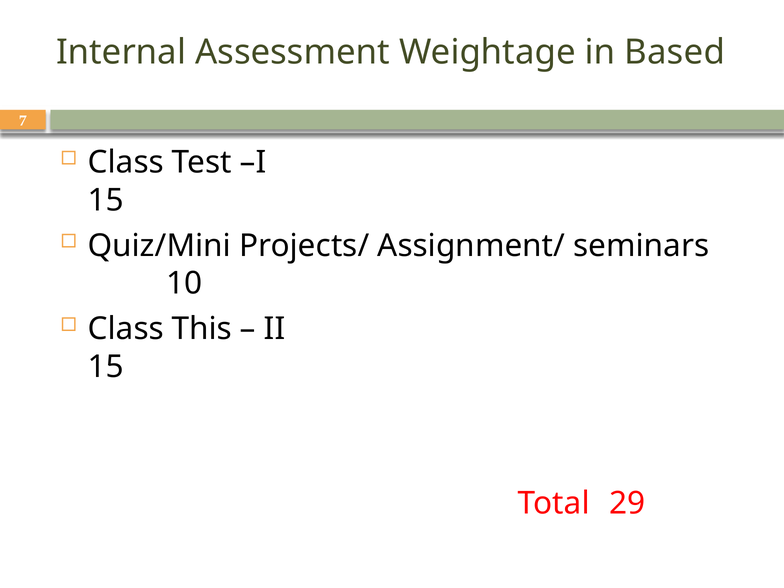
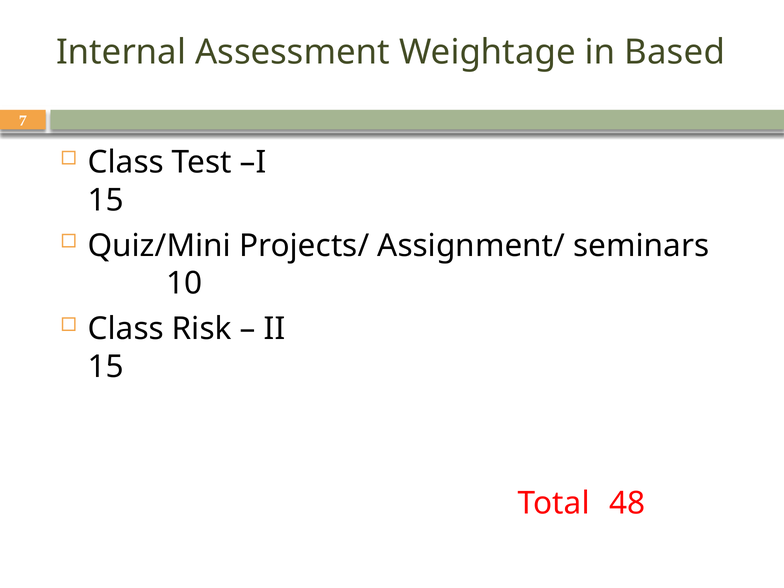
This: This -> Risk
29: 29 -> 48
